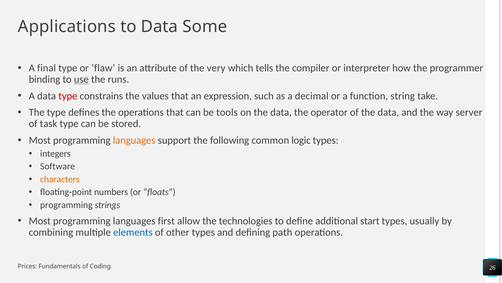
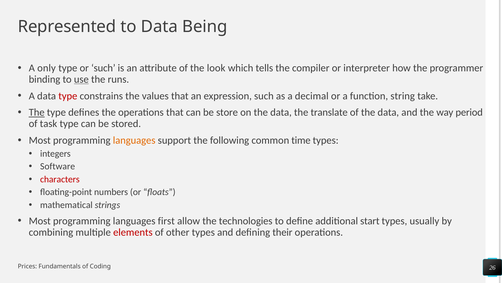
Applications: Applications -> Represented
Some: Some -> Being
final: final -> only
or flaw: flaw -> such
very: very -> look
The at (37, 112) underline: none -> present
tools: tools -> store
operator: operator -> translate
server: server -> period
logic: logic -> time
characters colour: orange -> red
programming at (66, 204): programming -> mathematical
elements colour: blue -> red
path: path -> their
